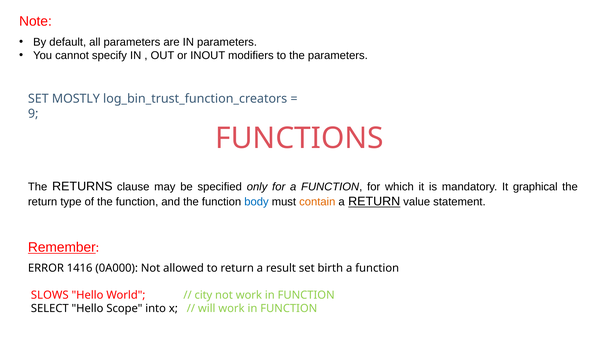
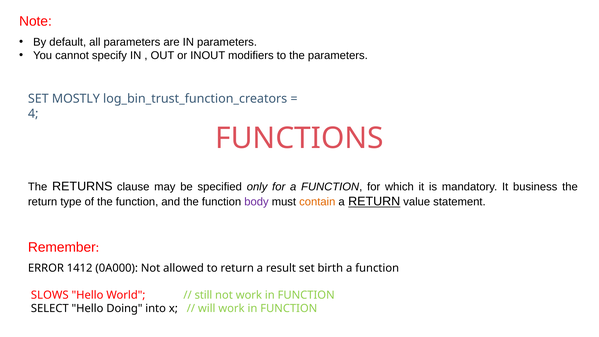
9: 9 -> 4
graphical: graphical -> business
body colour: blue -> purple
Remember underline: present -> none
1416: 1416 -> 1412
city: city -> still
Scope: Scope -> Doing
